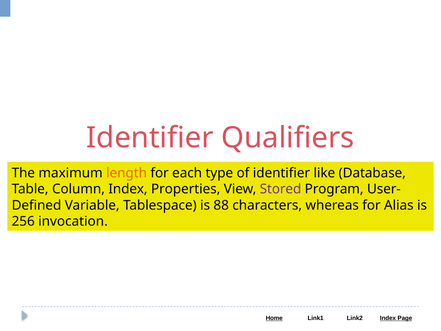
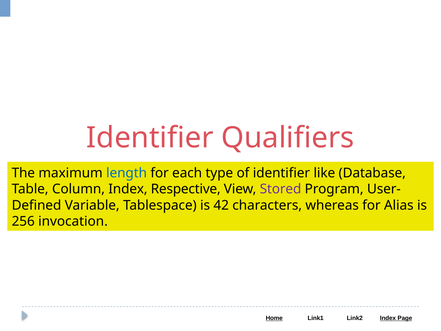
length colour: orange -> blue
Properties: Properties -> Respective
88: 88 -> 42
